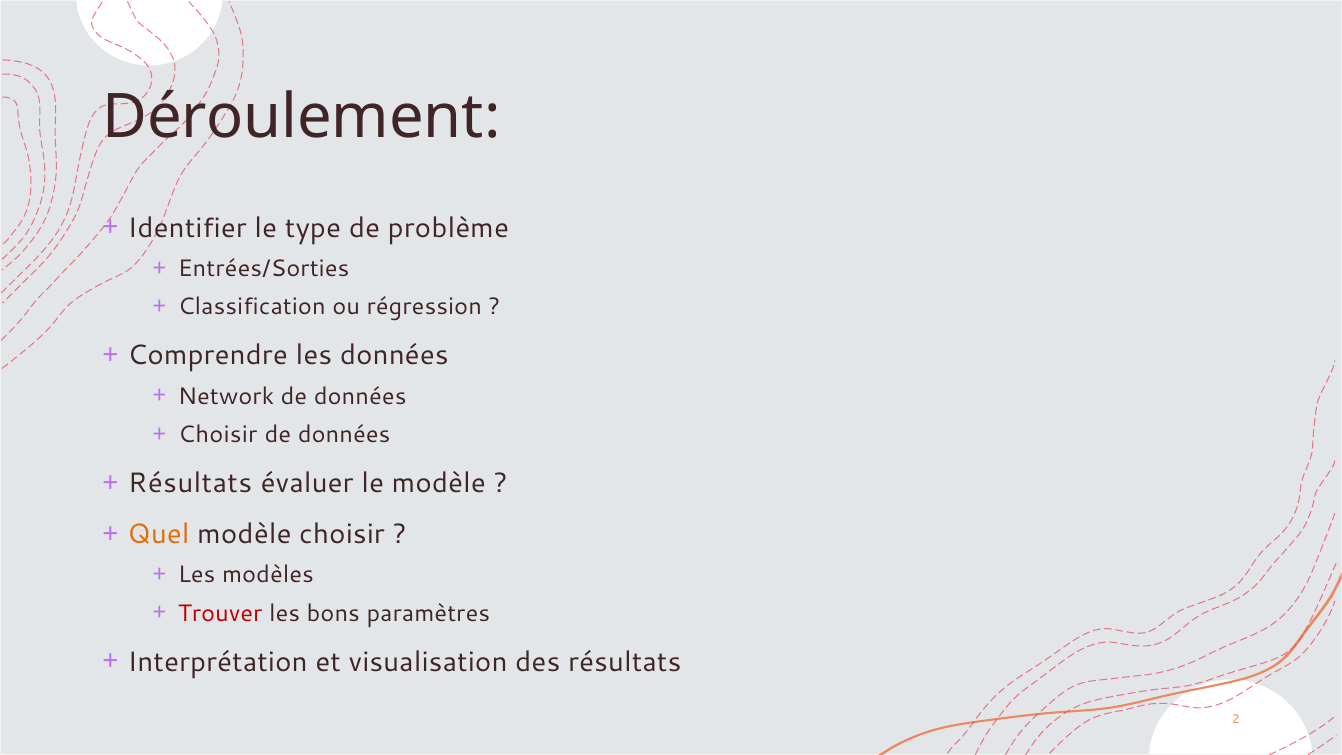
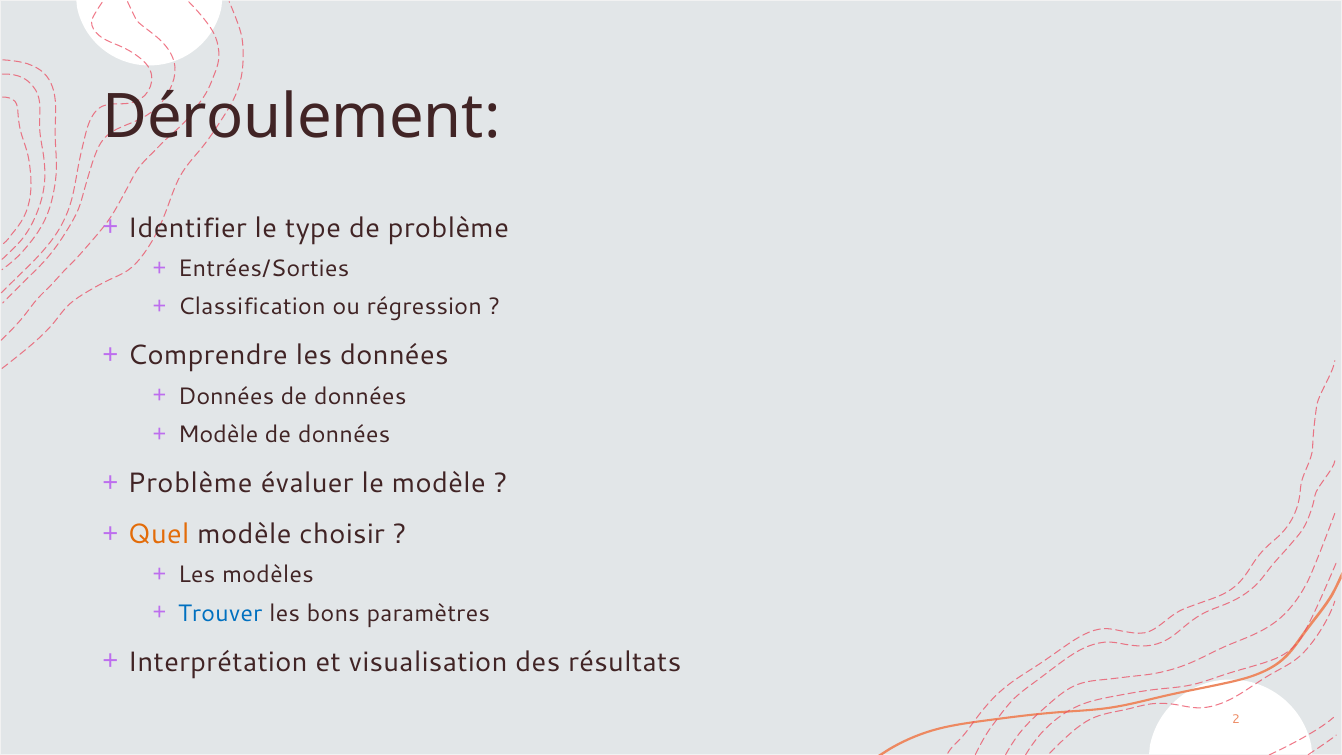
Network at (226, 396): Network -> Données
Choisir at (218, 435): Choisir -> Modèle
Résultats at (190, 483): Résultats -> Problème
Trouver colour: red -> blue
